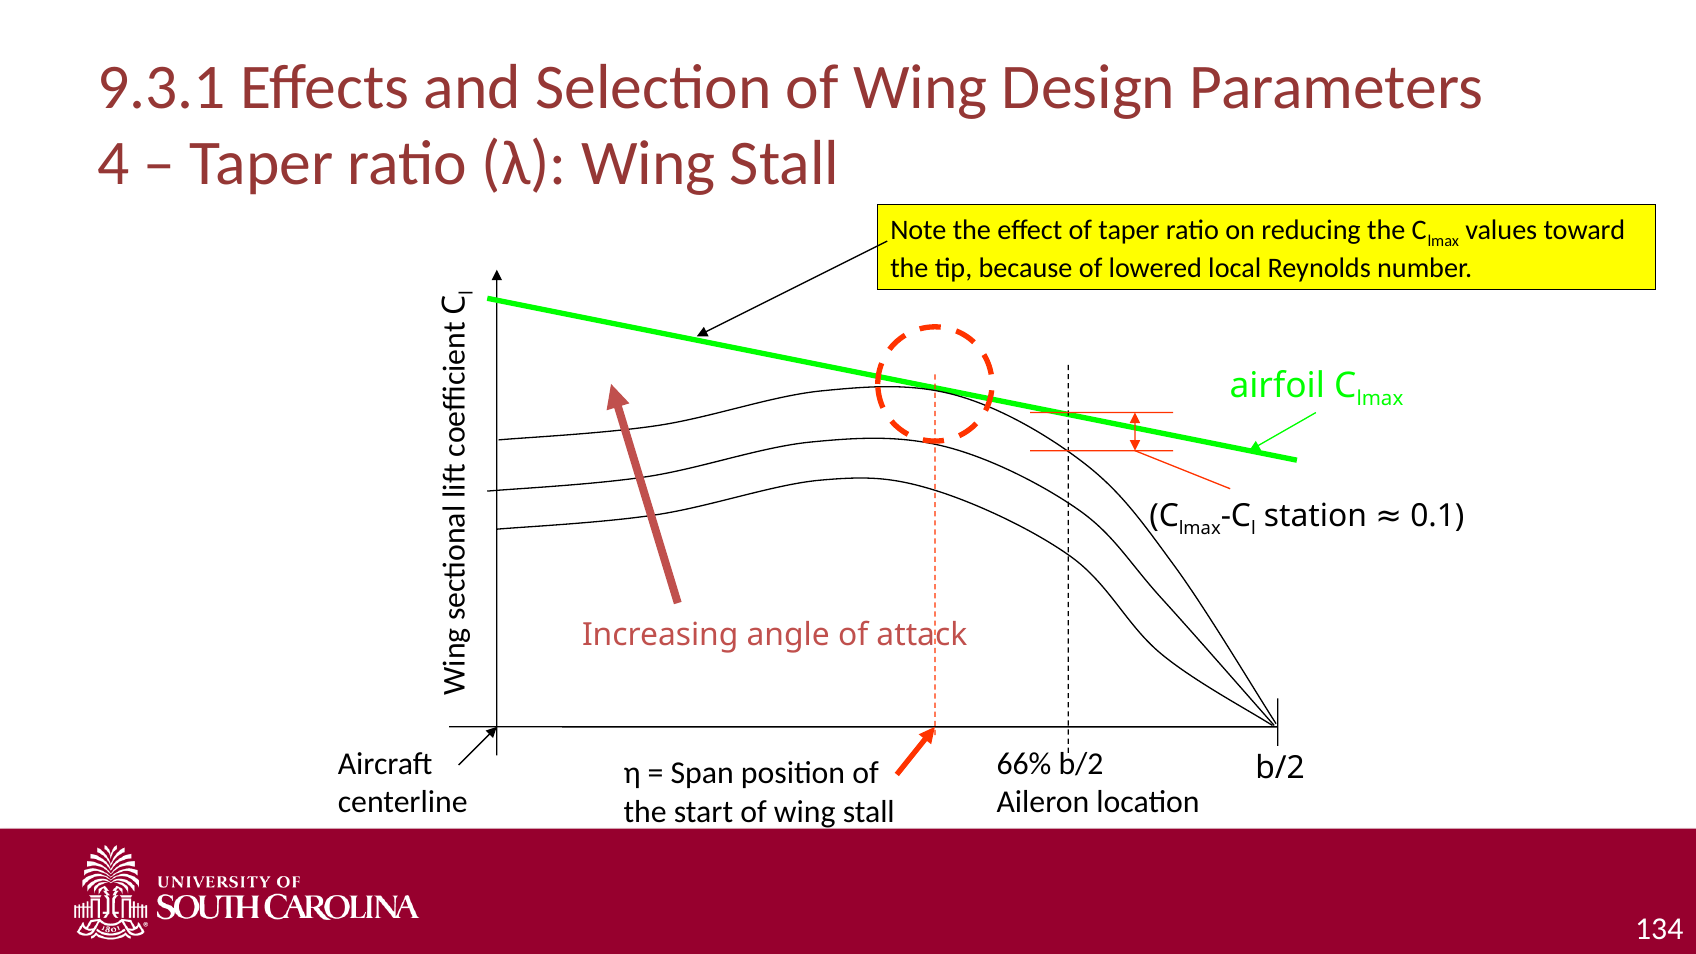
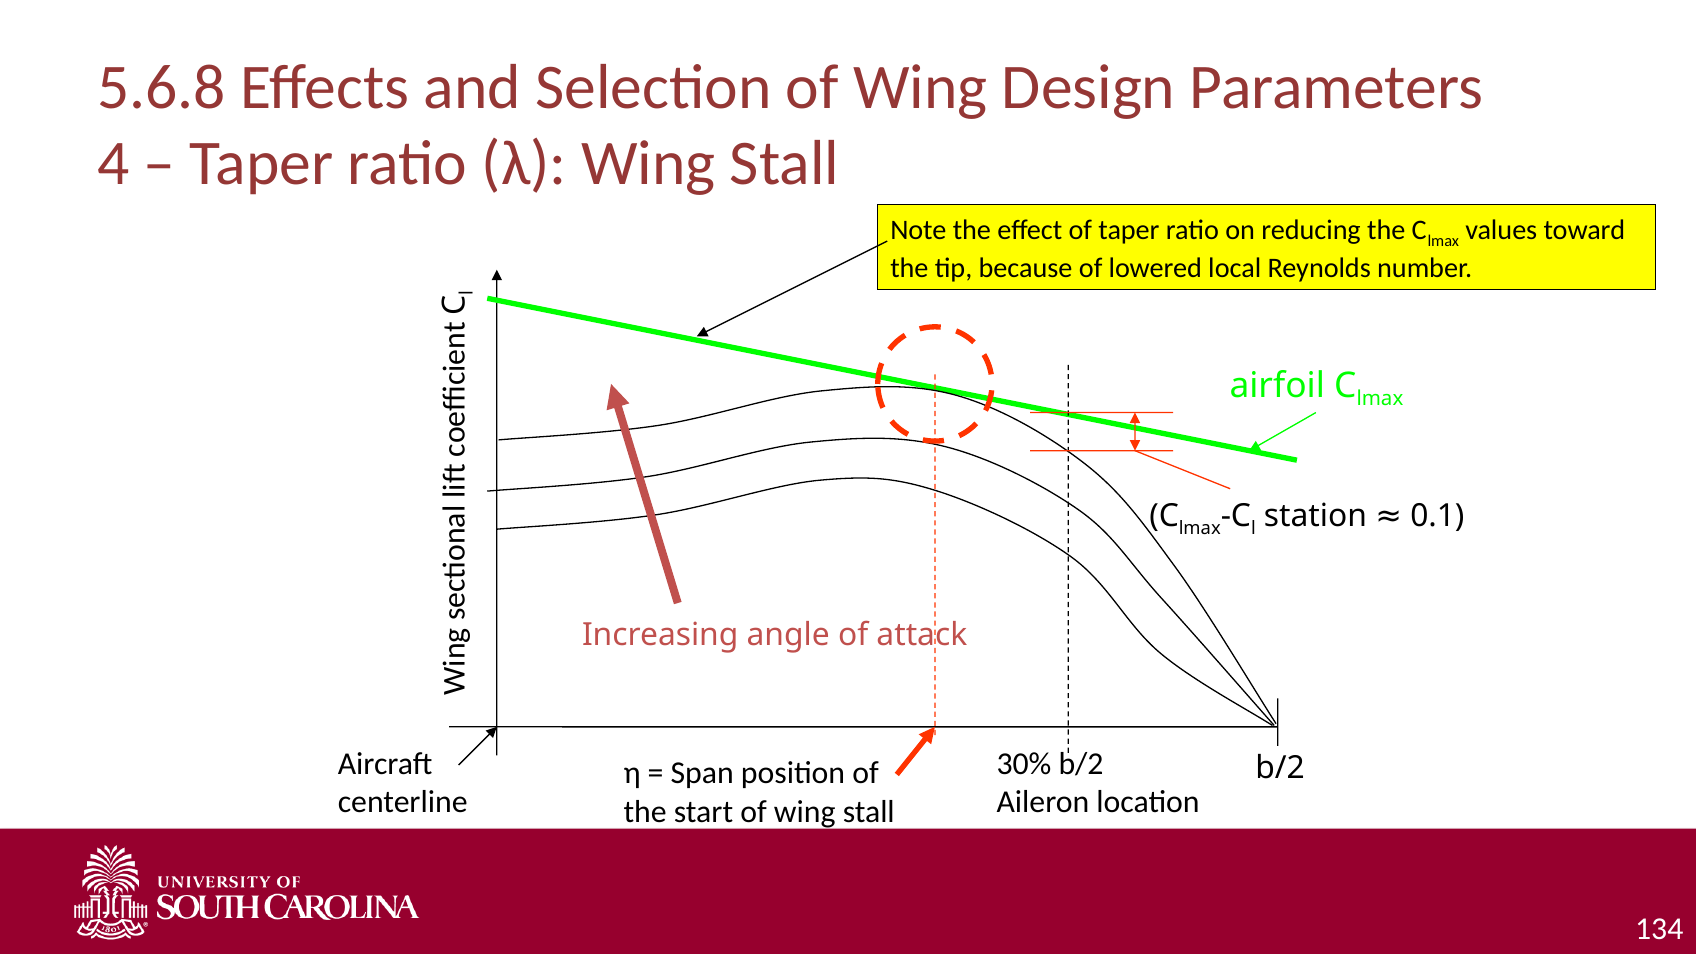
9.3.1: 9.3.1 -> 5.6.8
66%: 66% -> 30%
